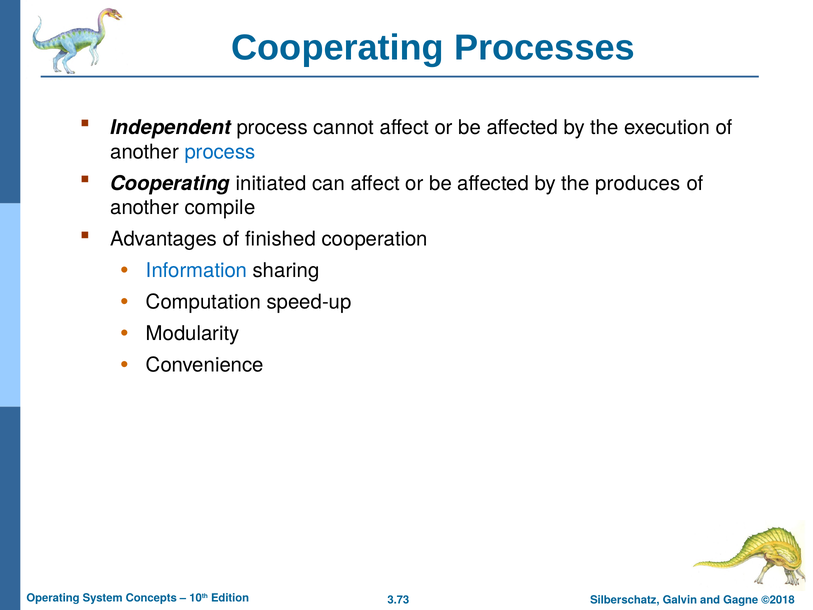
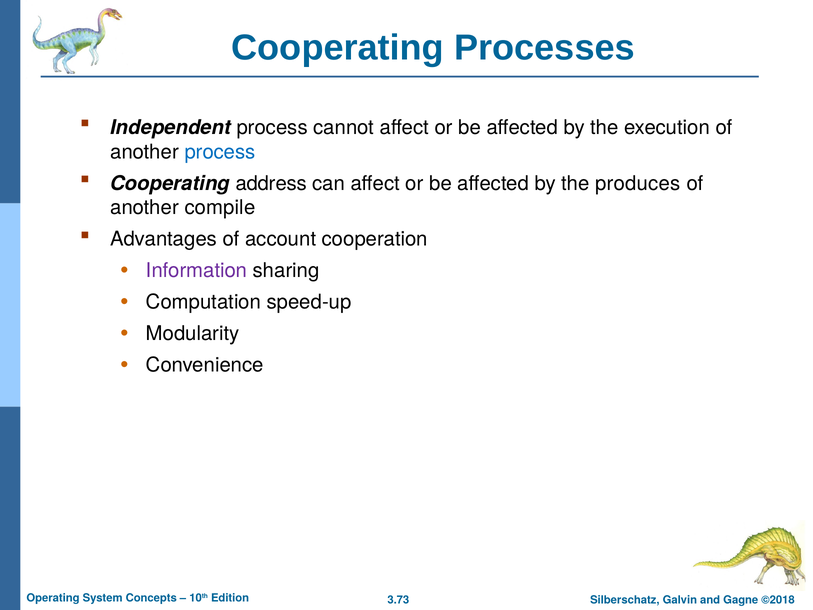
initiated: initiated -> address
finished: finished -> account
Information colour: blue -> purple
